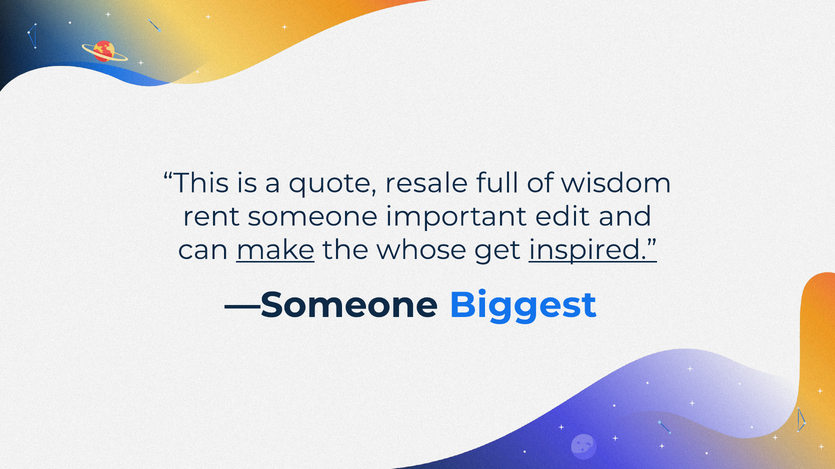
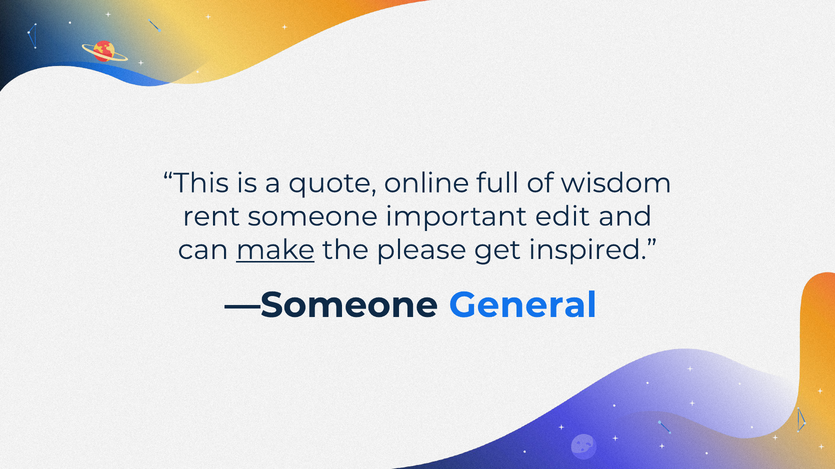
resale: resale -> online
whose: whose -> please
inspired underline: present -> none
Biggest: Biggest -> General
